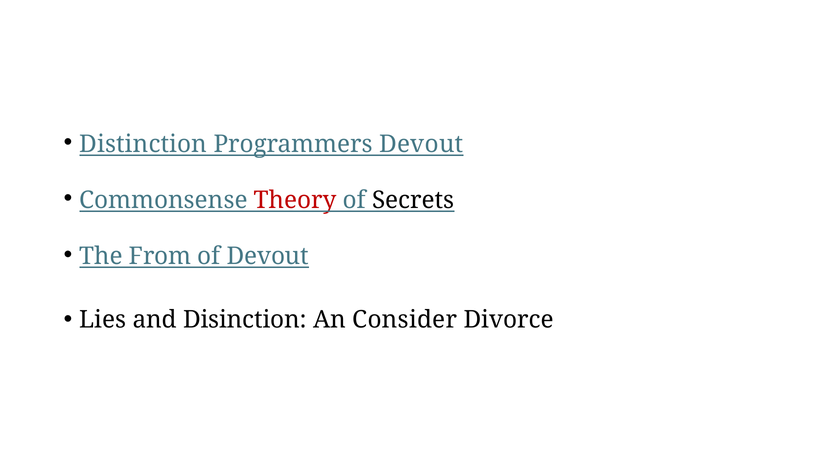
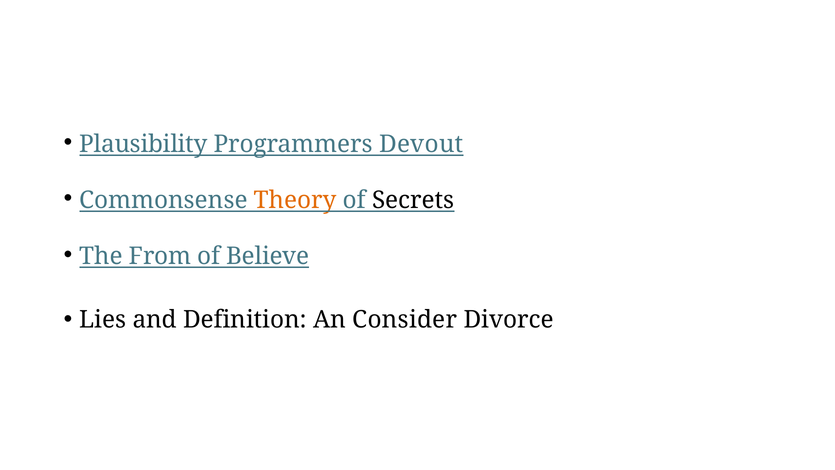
Distinction: Distinction -> Plausibility
Theory colour: red -> orange
of Devout: Devout -> Believe
Disinction: Disinction -> Definition
